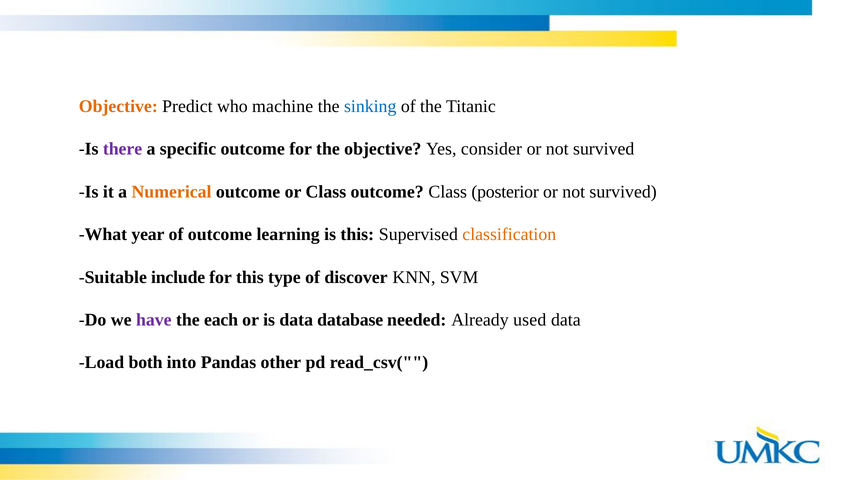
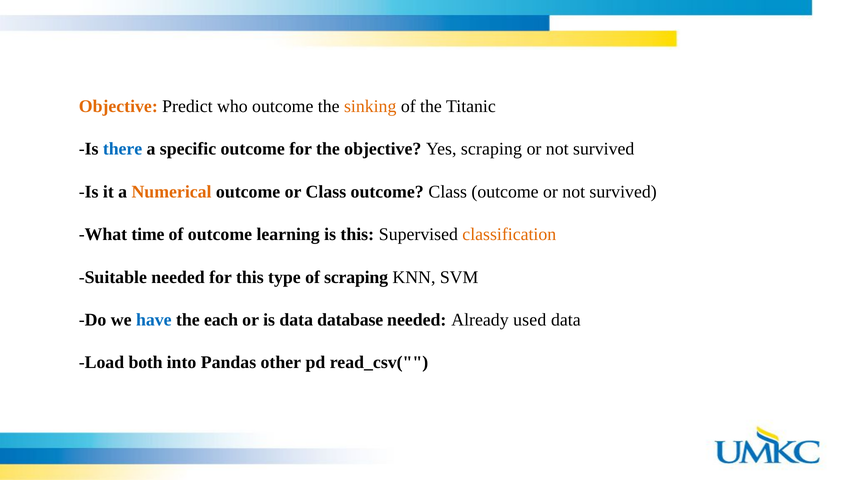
who machine: machine -> outcome
sinking colour: blue -> orange
there colour: purple -> blue
Yes consider: consider -> scraping
outcome Class posterior: posterior -> outcome
year: year -> time
Suitable include: include -> needed
of discover: discover -> scraping
have colour: purple -> blue
